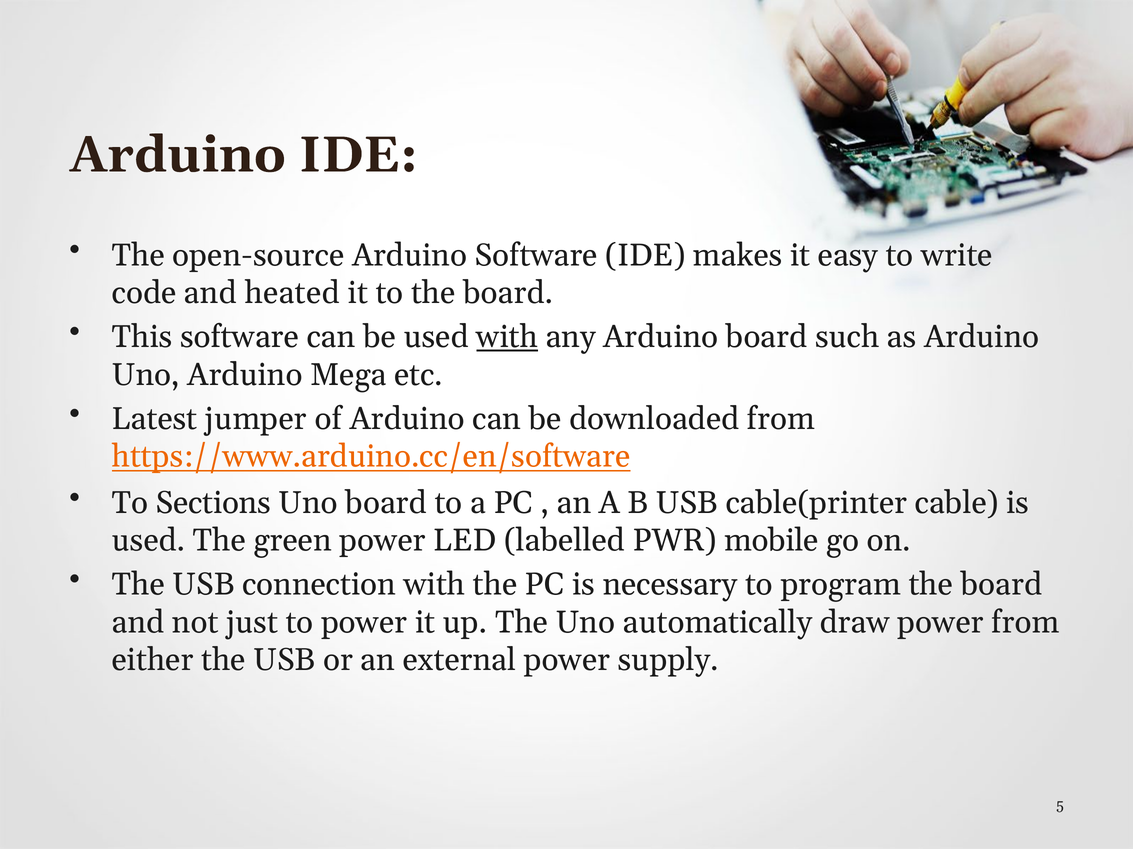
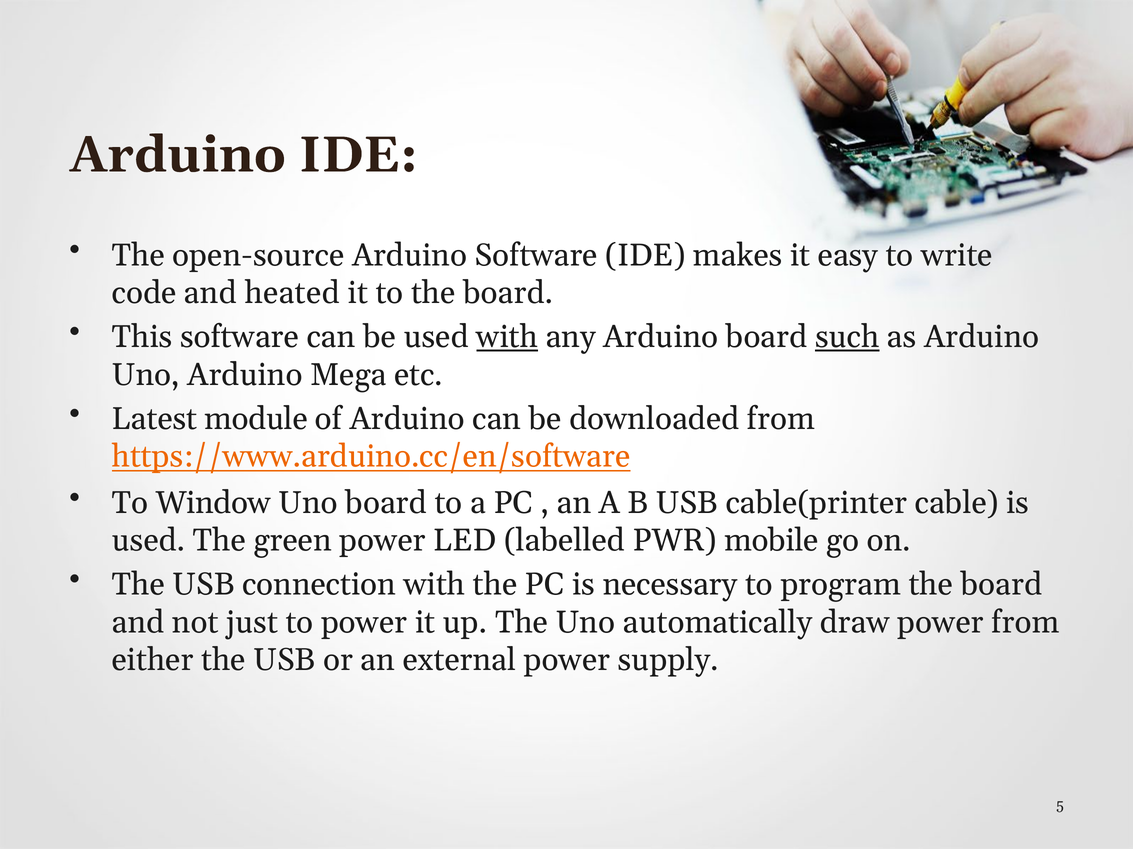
such underline: none -> present
jumper: jumper -> module
Sections: Sections -> Window
